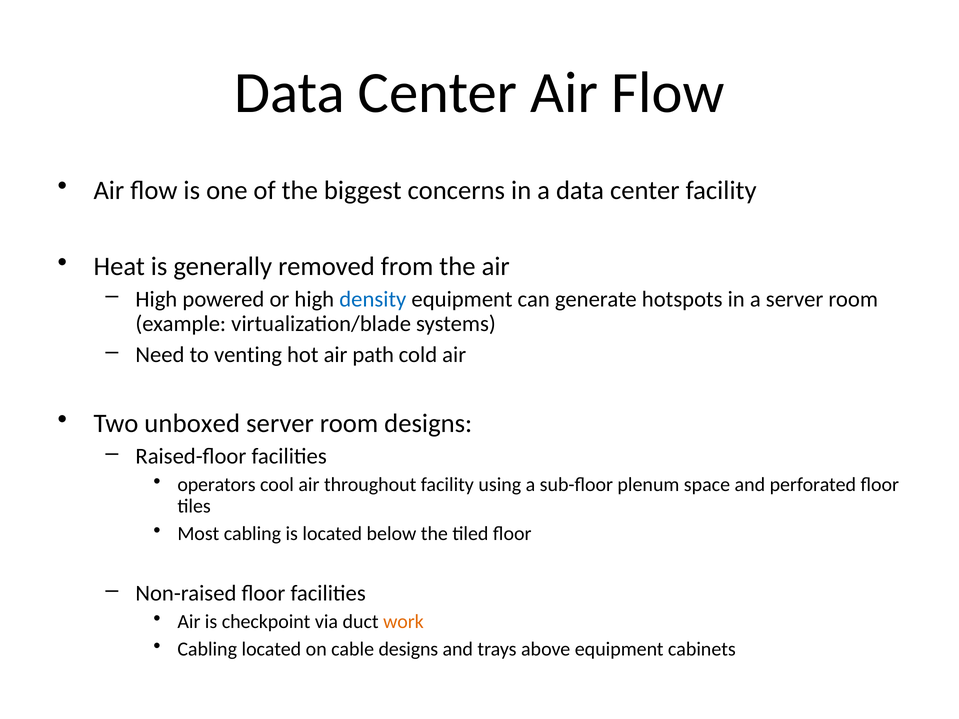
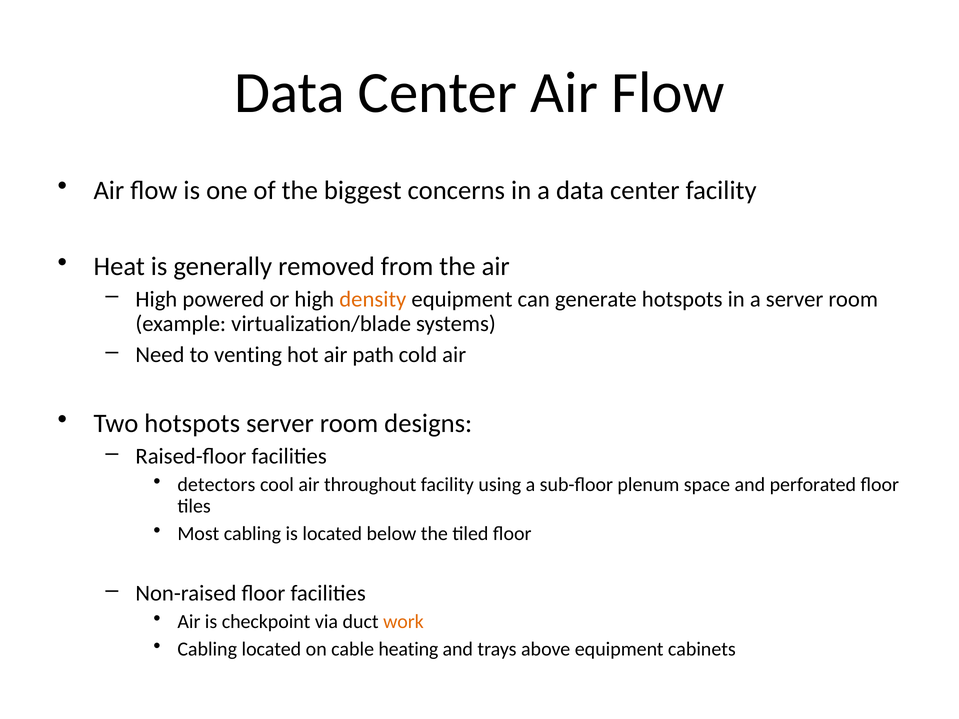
density colour: blue -> orange
Two unboxed: unboxed -> hotspots
operators: operators -> detectors
cable designs: designs -> heating
